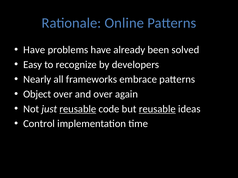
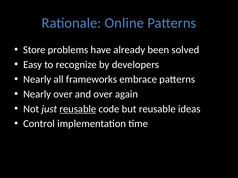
Have at (34, 50): Have -> Store
Object at (37, 94): Object -> Nearly
reusable at (157, 109) underline: present -> none
